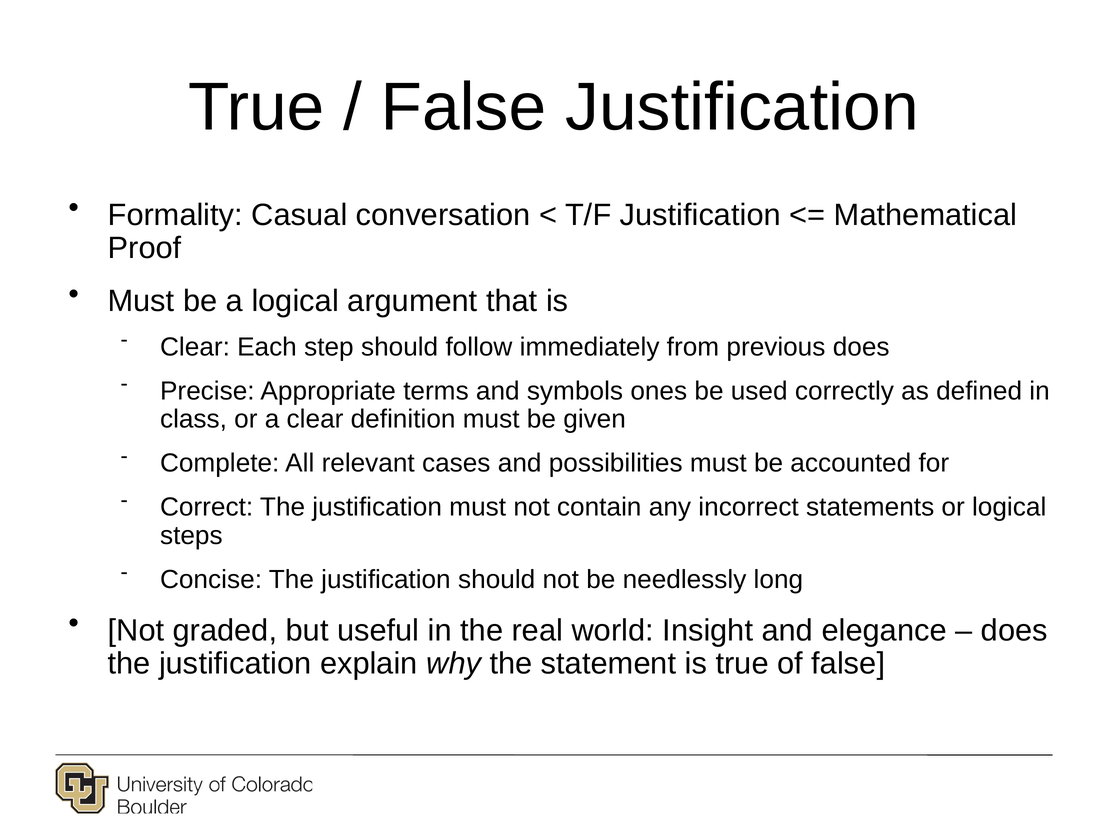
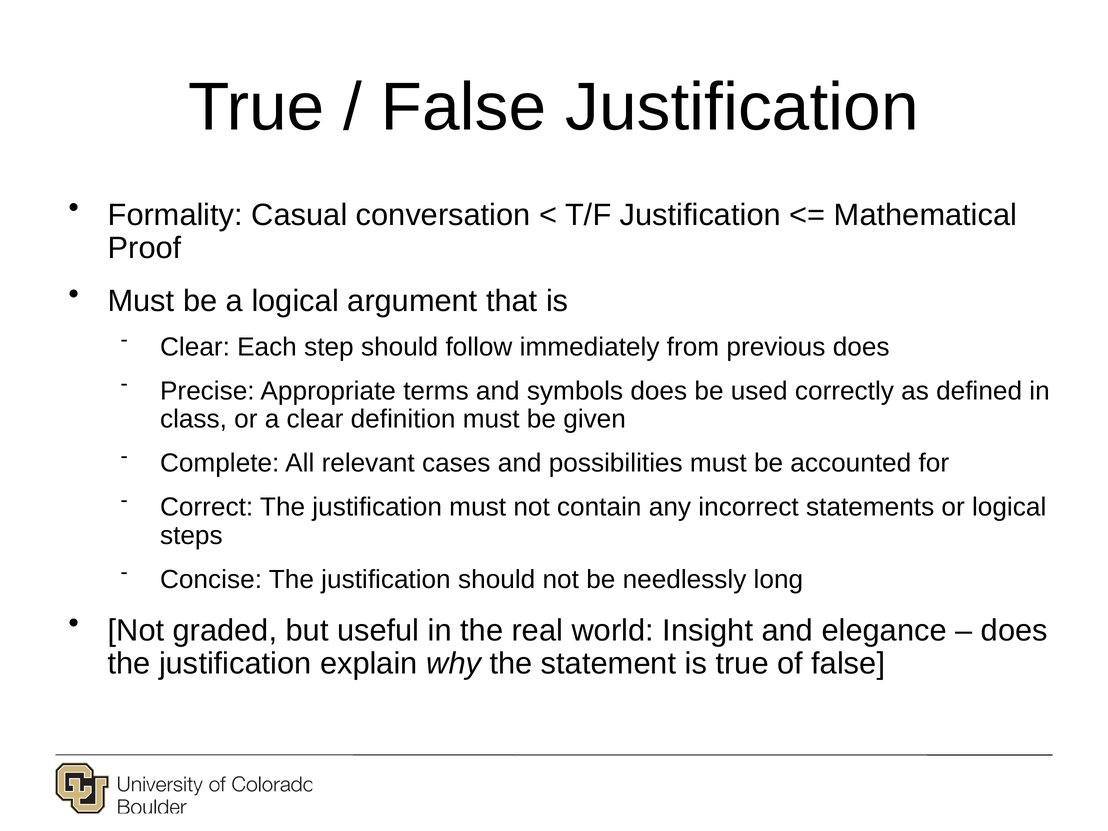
symbols ones: ones -> does
